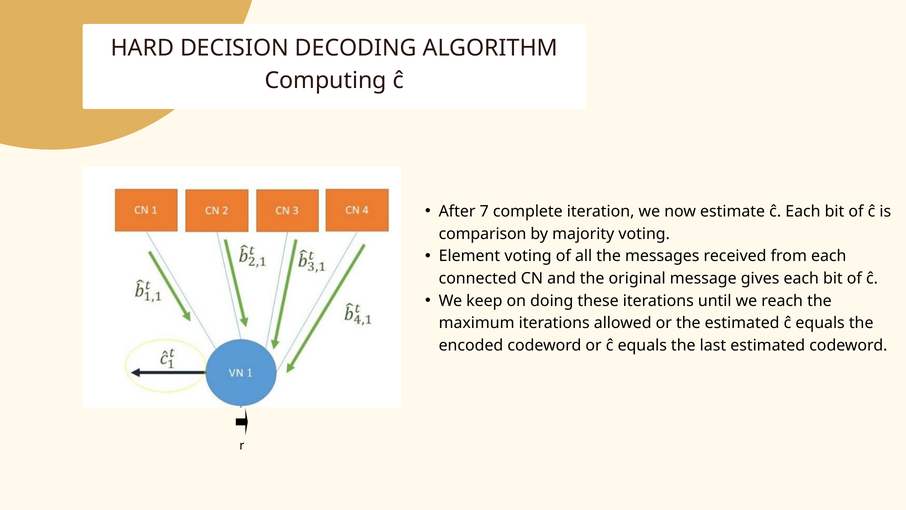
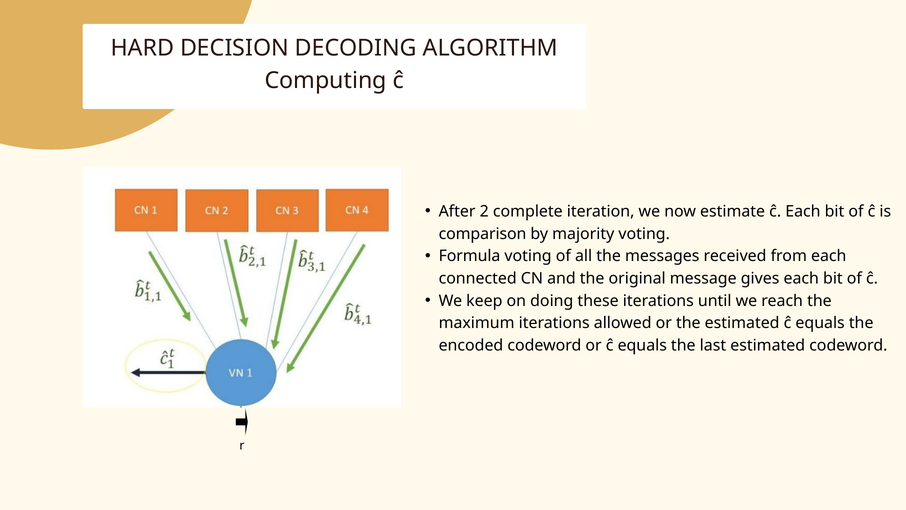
7: 7 -> 2
Element: Element -> Formula
